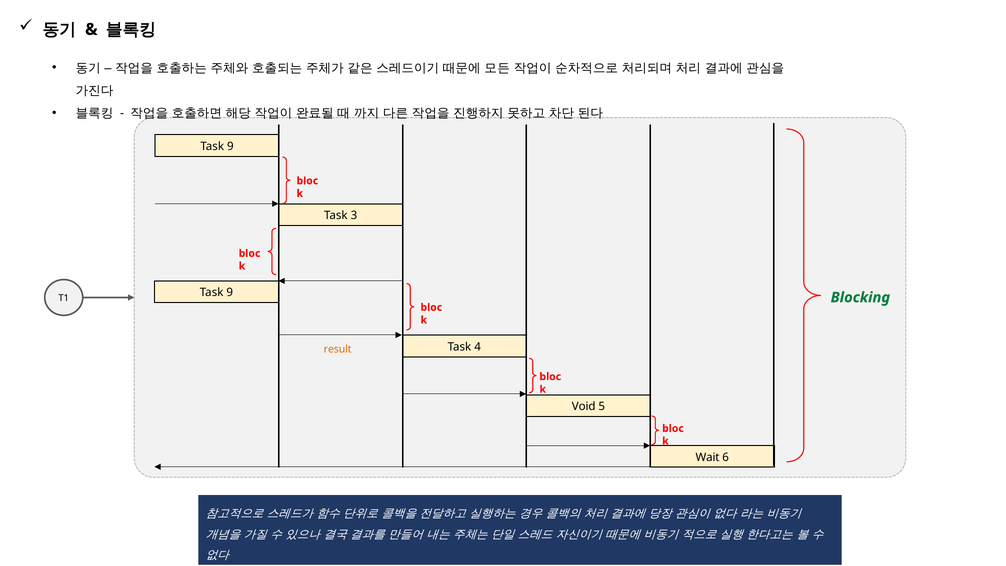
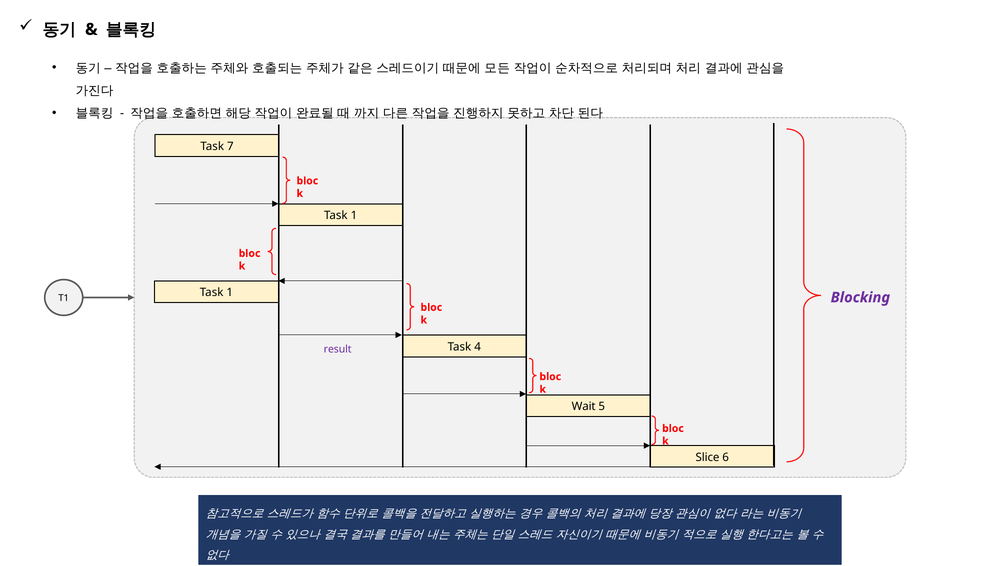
9 at (230, 146): 9 -> 7
3 at (354, 216): 3 -> 1
9 at (230, 292): 9 -> 1
Blocking colour: green -> purple
result colour: orange -> purple
Void: Void -> Wait
Wait: Wait -> Slice
